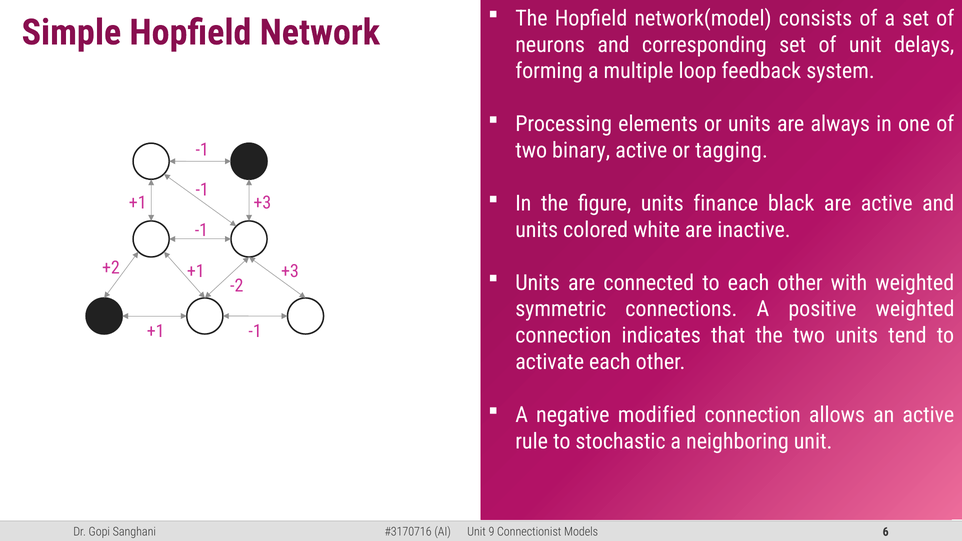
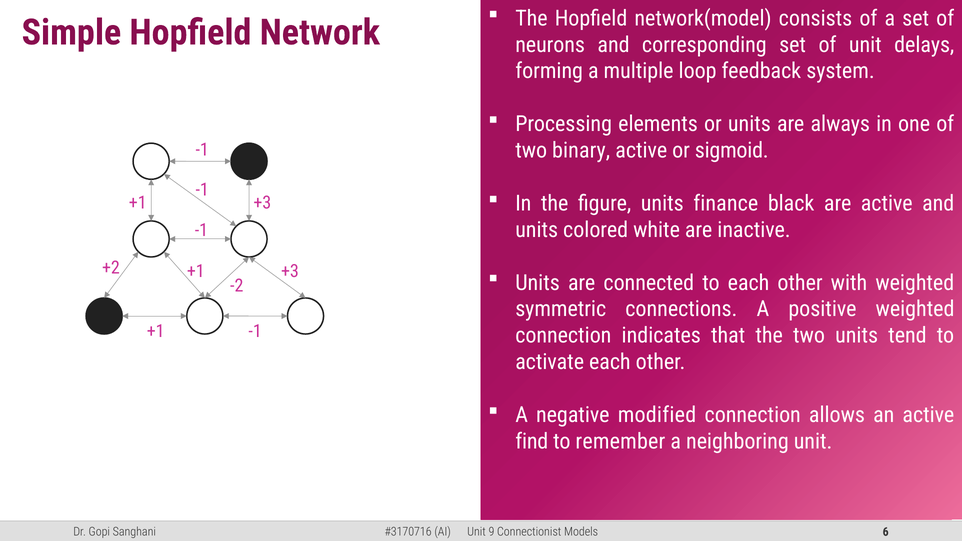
tagging: tagging -> sigmoid
rule: rule -> find
stochastic: stochastic -> remember
